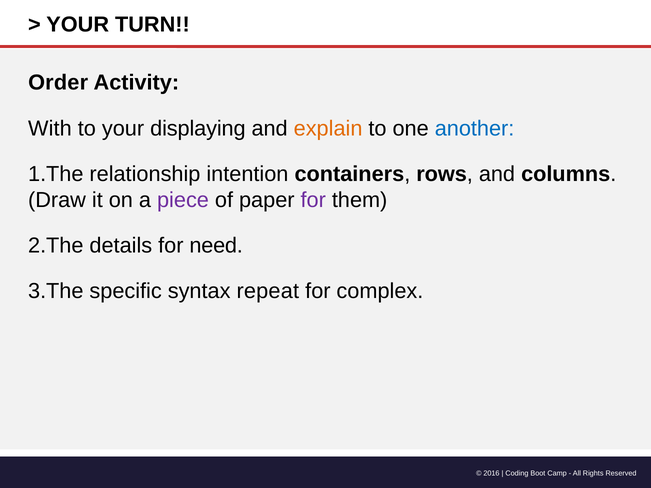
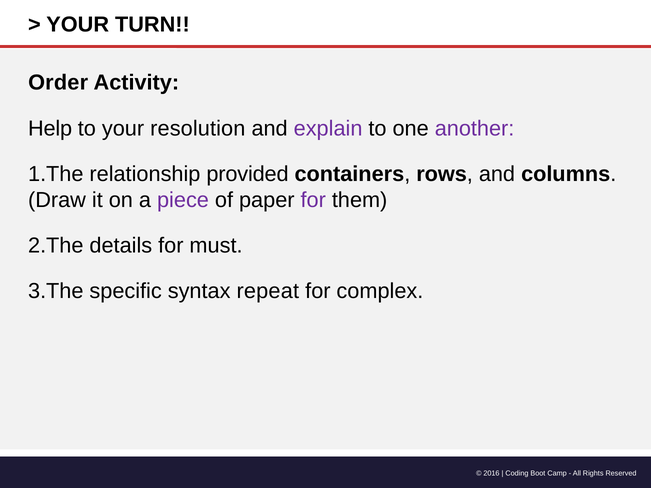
With: With -> Help
displaying: displaying -> resolution
explain colour: orange -> purple
another colour: blue -> purple
intention: intention -> provided
need: need -> must
